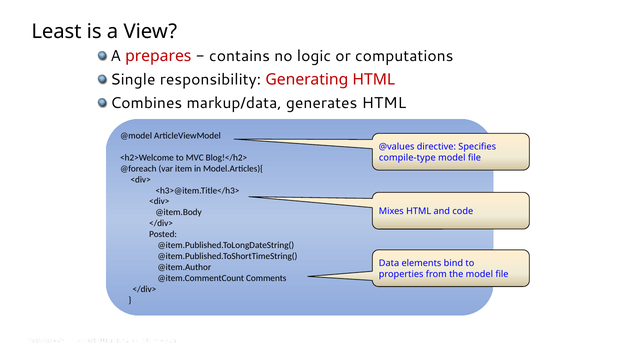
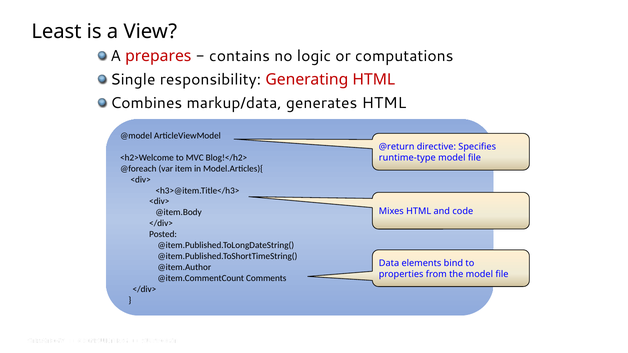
@values: @values -> @return
compile-type: compile-type -> runtime-type
